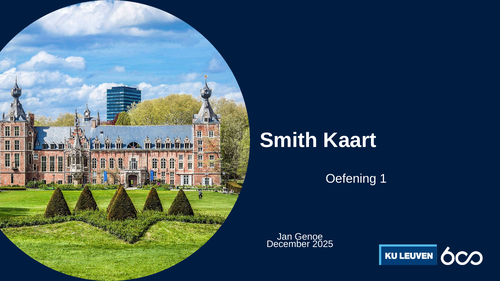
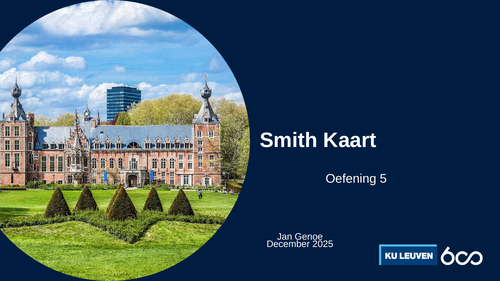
1: 1 -> 5
